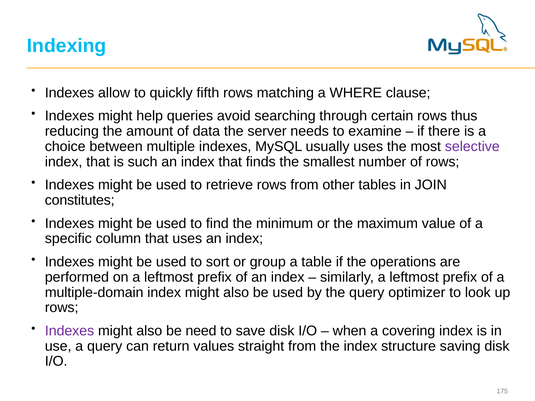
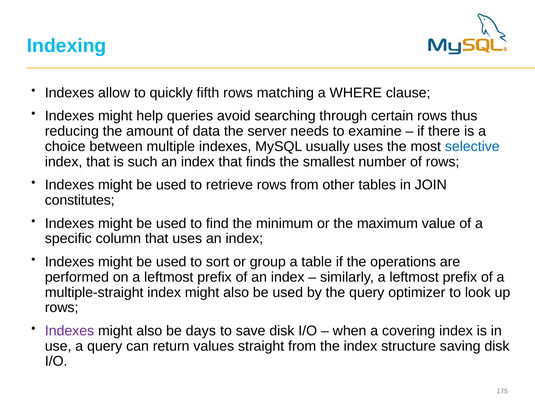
selective colour: purple -> blue
multiple-domain: multiple-domain -> multiple-straight
need: need -> days
